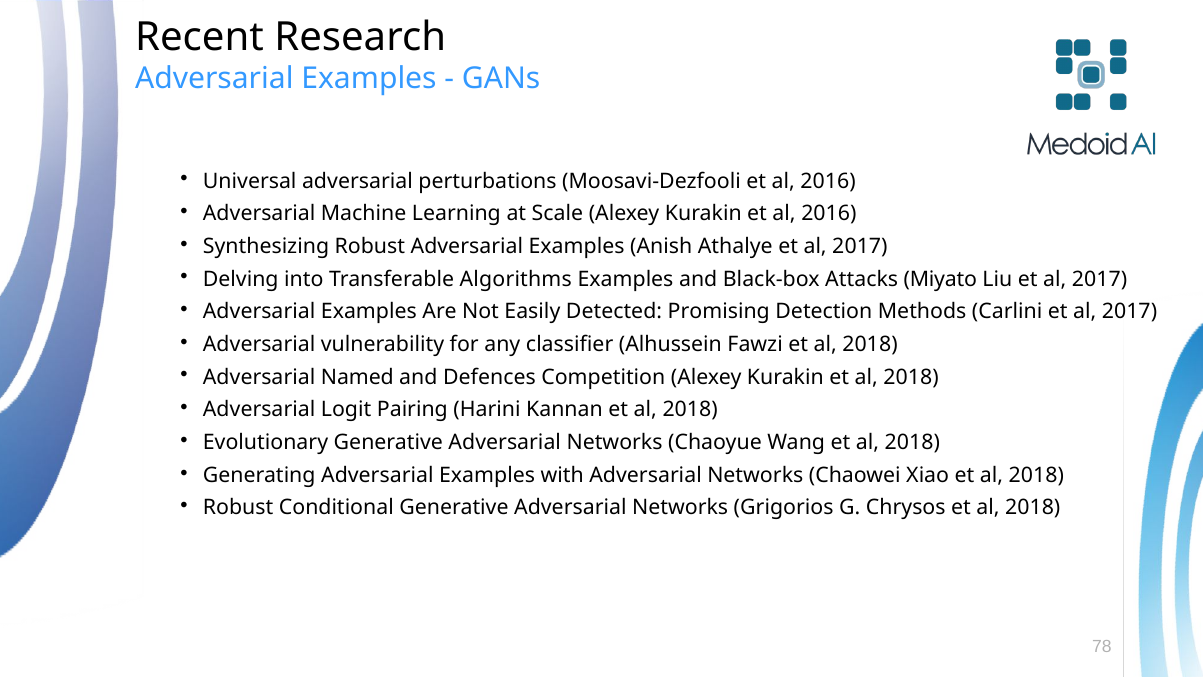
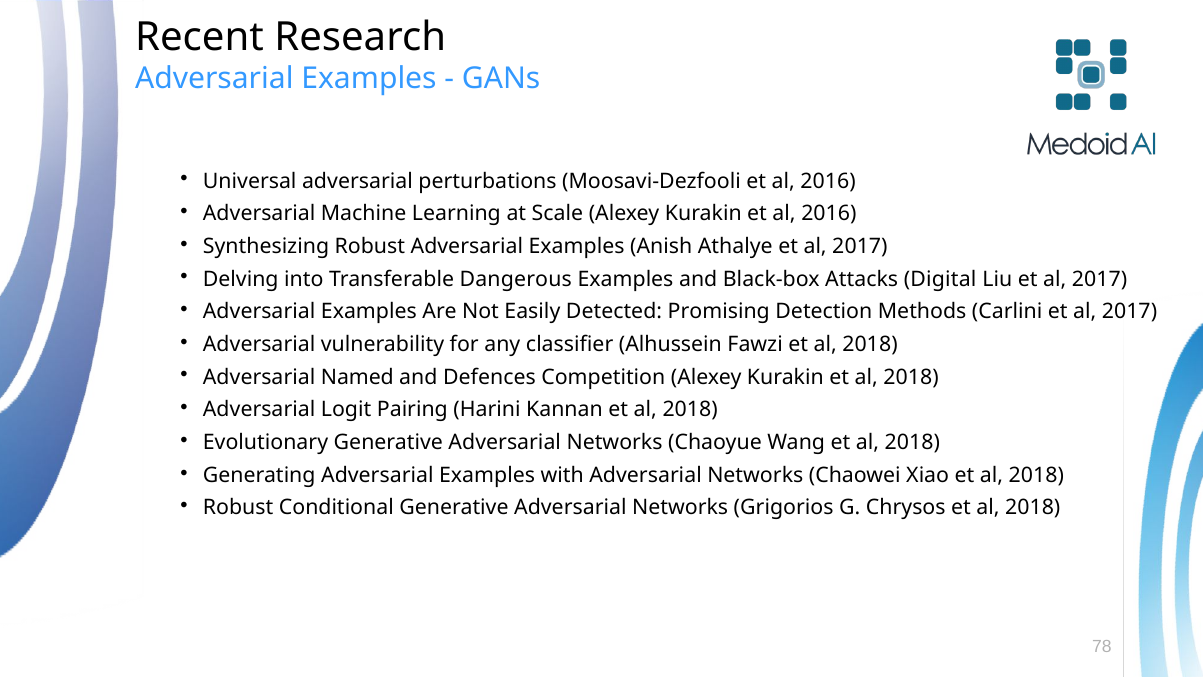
Algorithms: Algorithms -> Dangerous
Miyato: Miyato -> Digital
